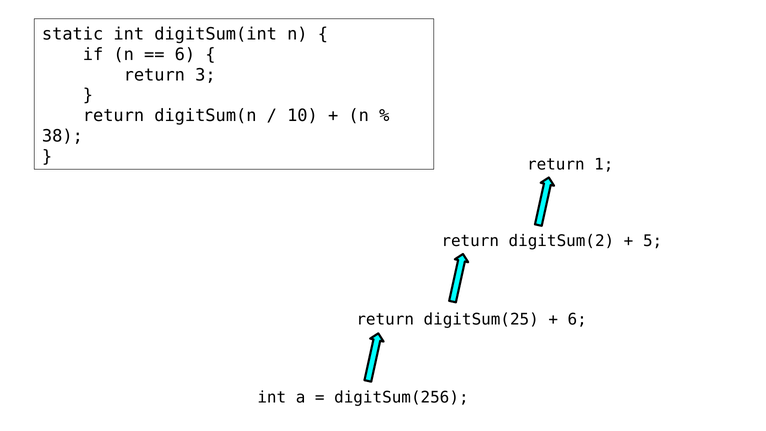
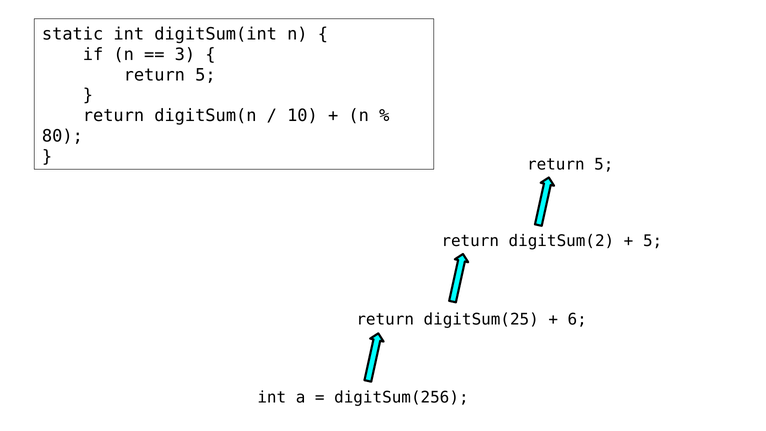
6 at (185, 54): 6 -> 3
3 at (205, 75): 3 -> 5
38: 38 -> 80
1 at (604, 164): 1 -> 5
